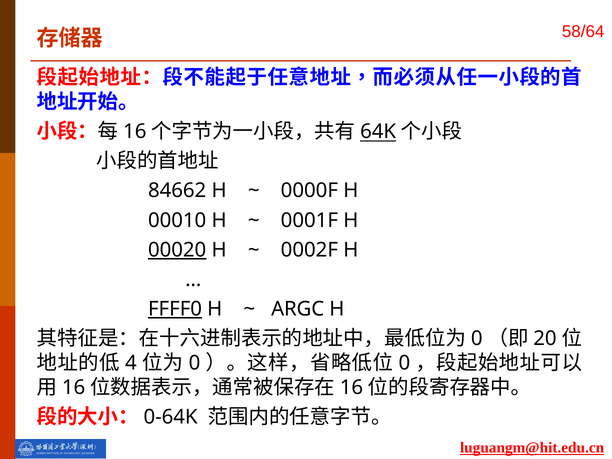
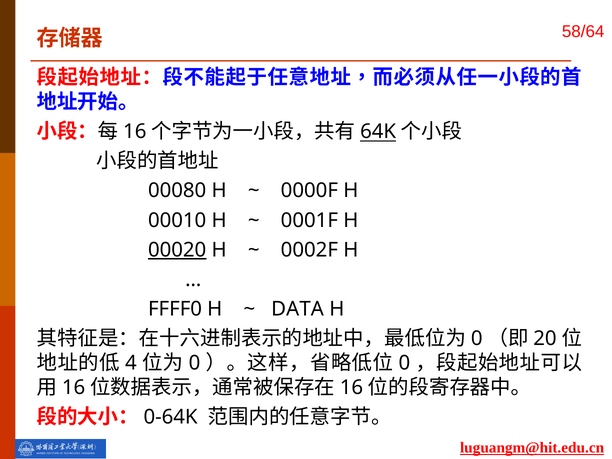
84662: 84662 -> 00080
FFFF0 underline: present -> none
ARGC: ARGC -> DATA
